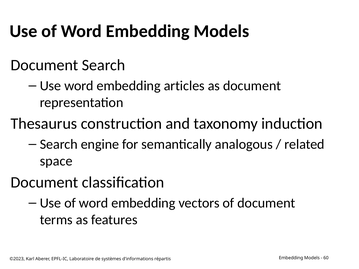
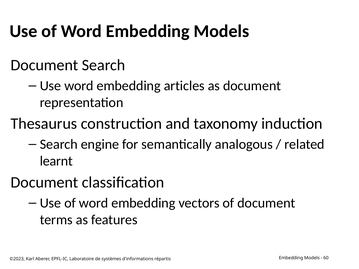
space: space -> learnt
